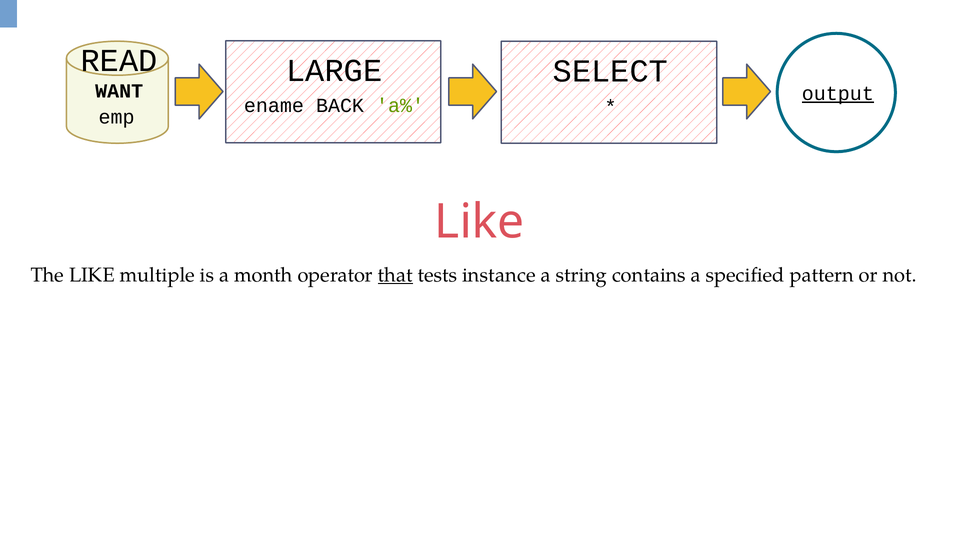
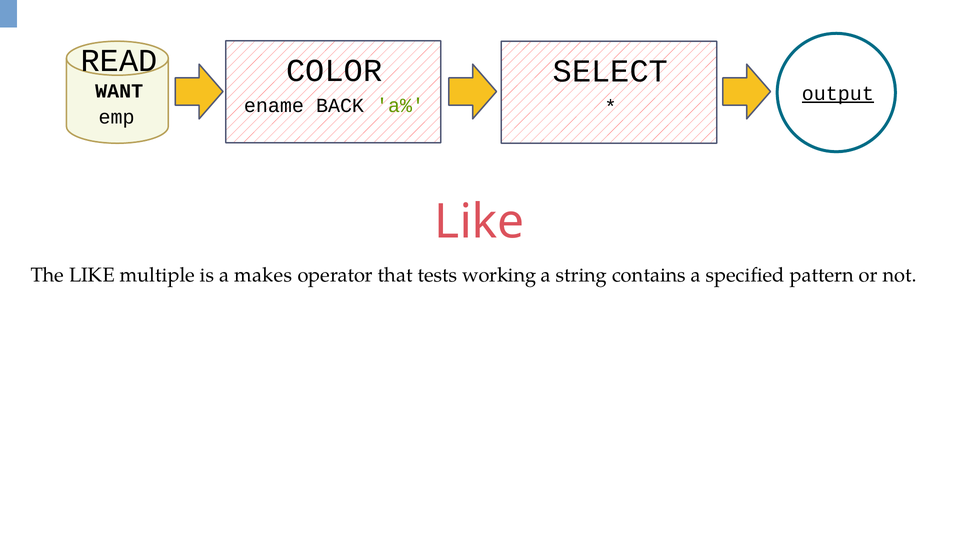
LARGE: LARGE -> COLOR
month: month -> makes
that underline: present -> none
instance: instance -> working
